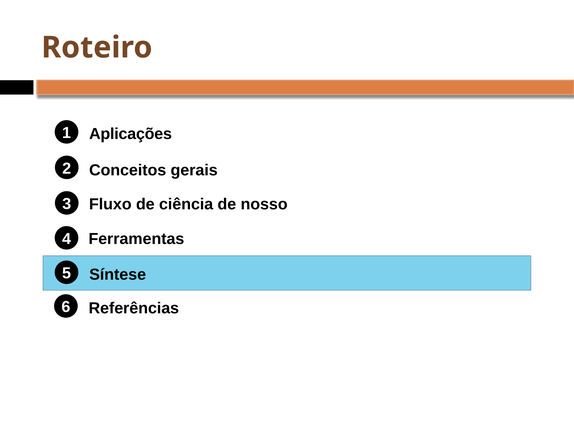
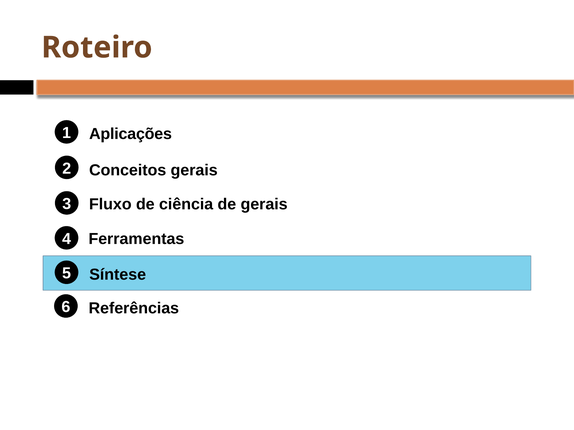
de nosso: nosso -> gerais
